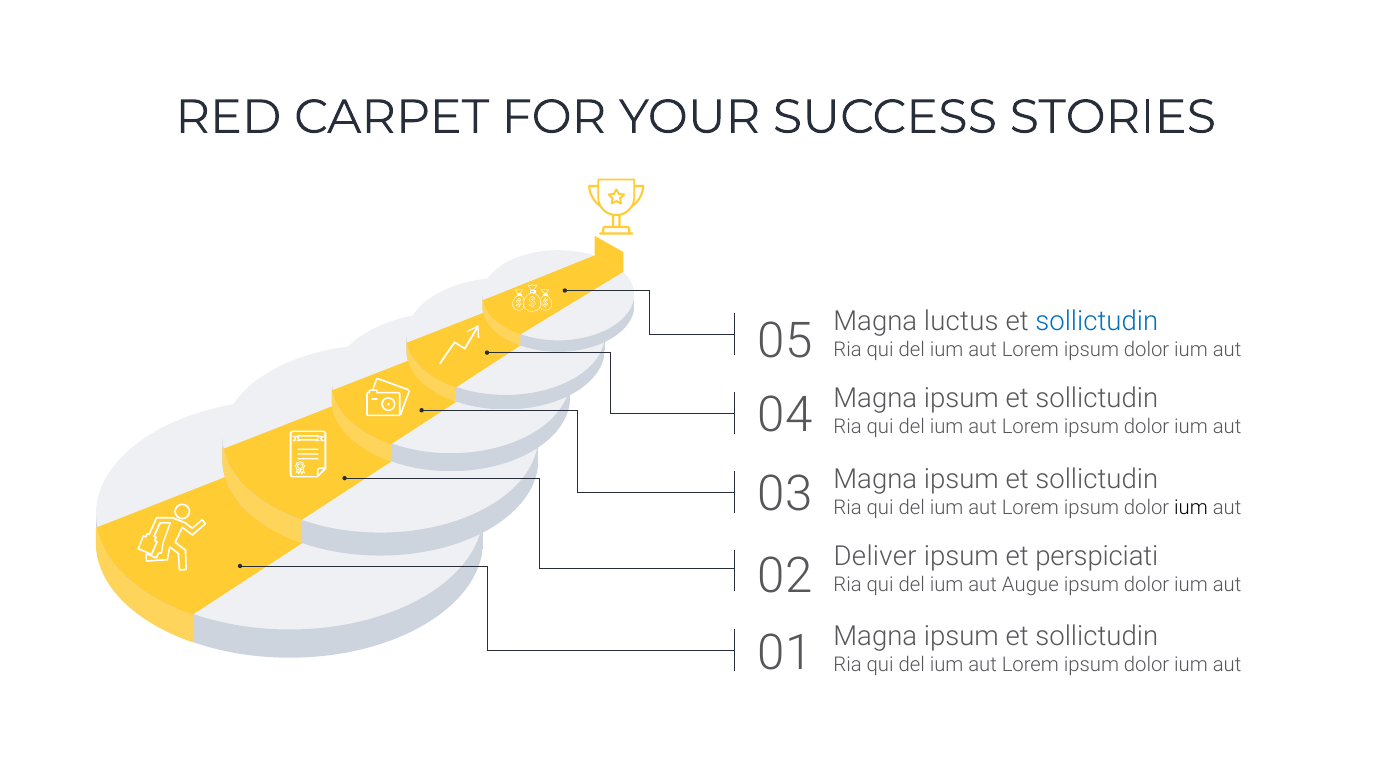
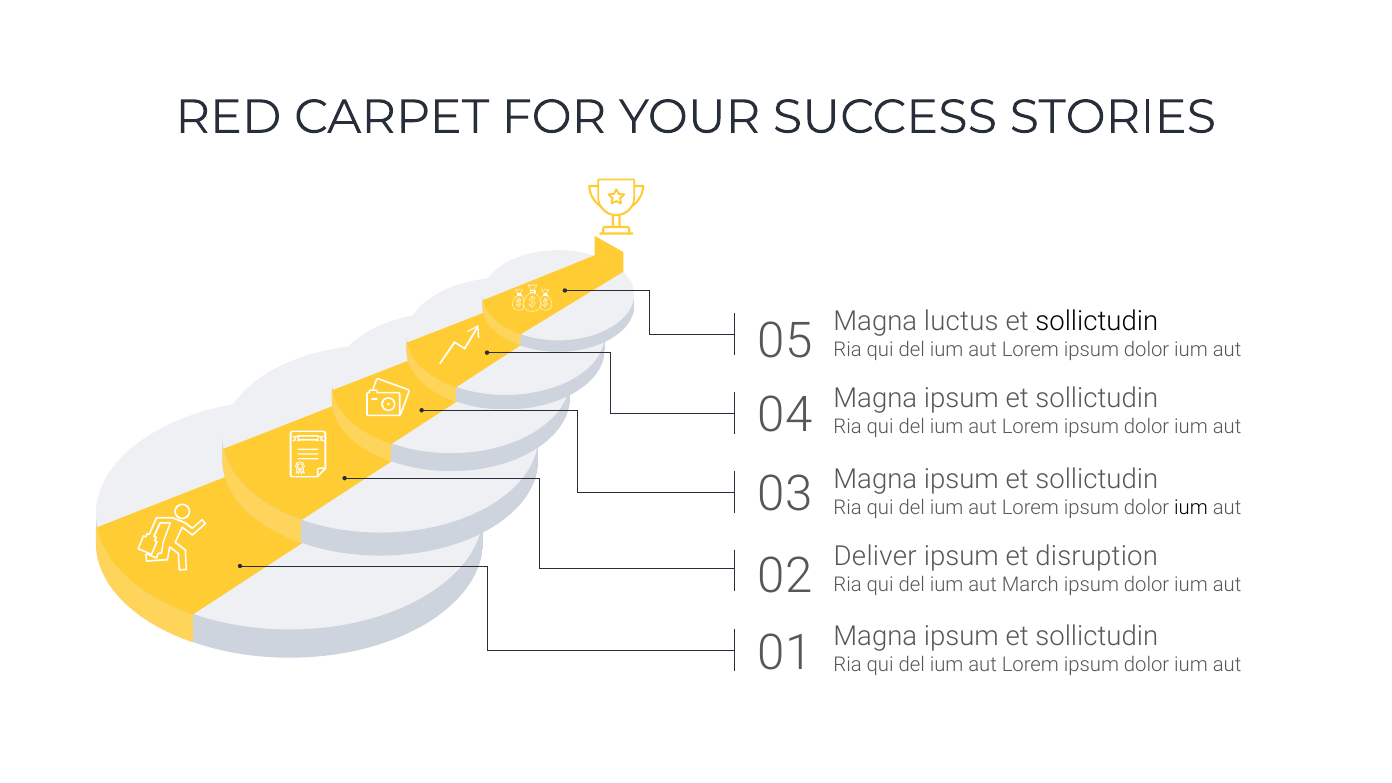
sollictudin at (1097, 322) colour: blue -> black
perspiciati: perspiciati -> disruption
Augue: Augue -> March
